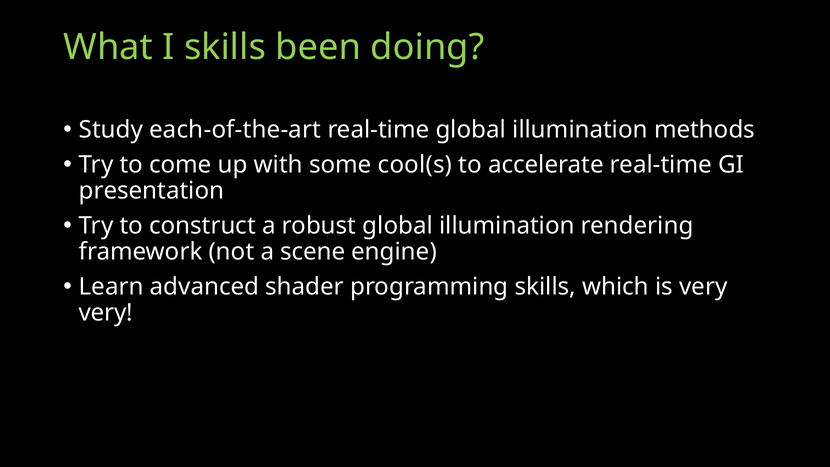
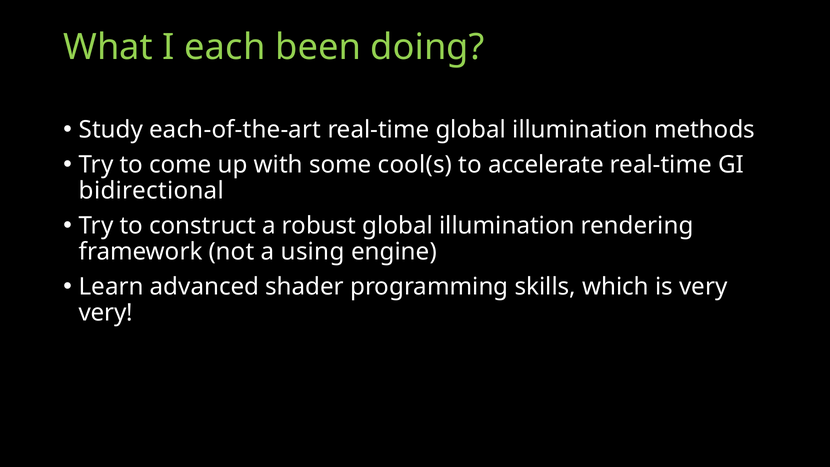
I skills: skills -> each
presentation: presentation -> bidirectional
scene: scene -> using
